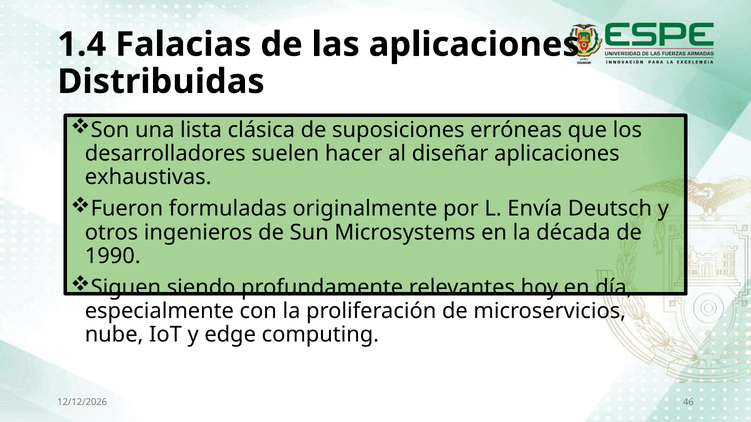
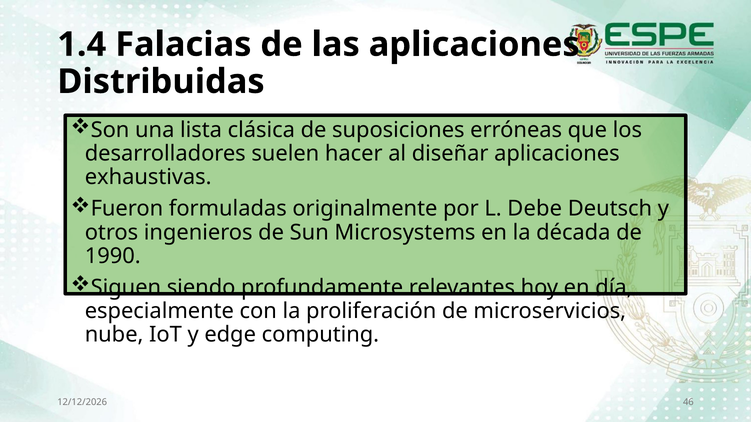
Envía: Envía -> Debe
